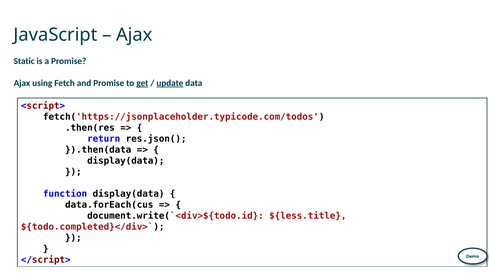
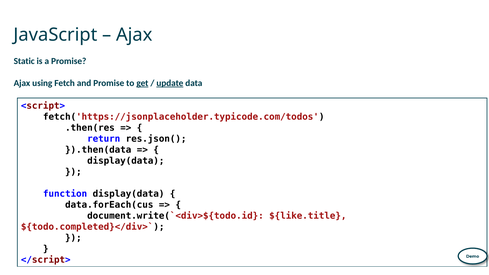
${less.title: ${less.title -> ${like.title
